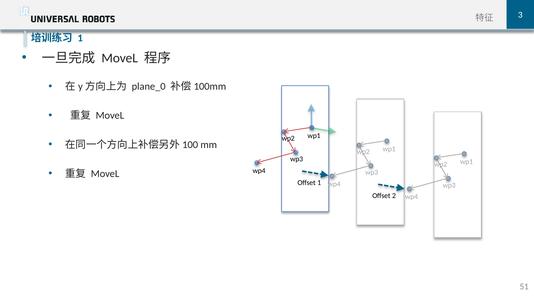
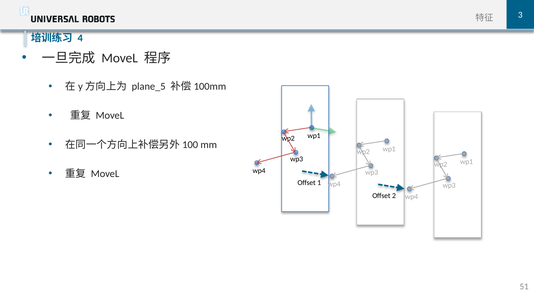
1 at (80, 38): 1 -> 4
plane_0: plane_0 -> plane_5
